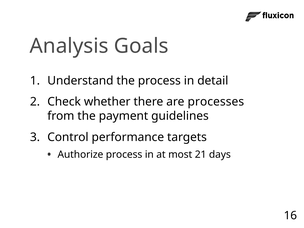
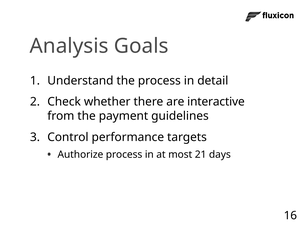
processes: processes -> interactive
